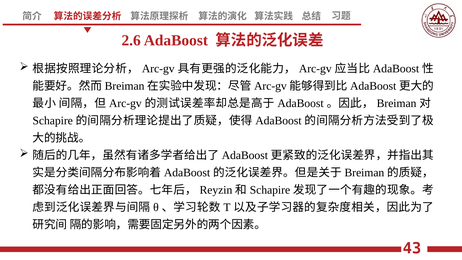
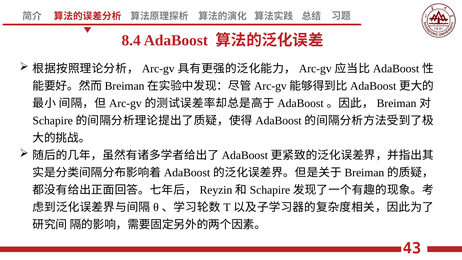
2.6: 2.6 -> 8.4
